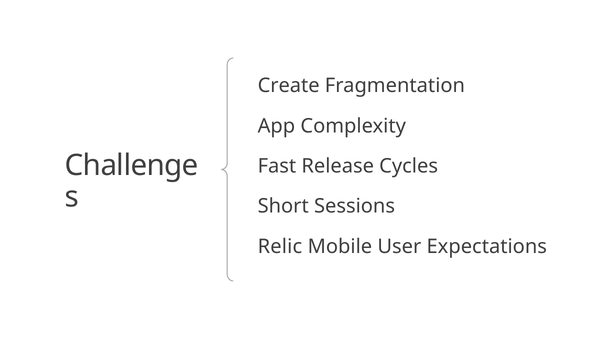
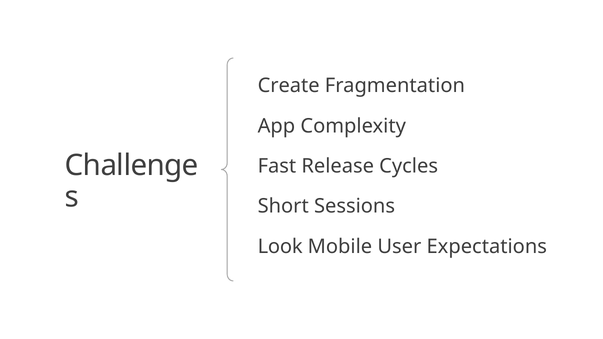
Relic: Relic -> Look
